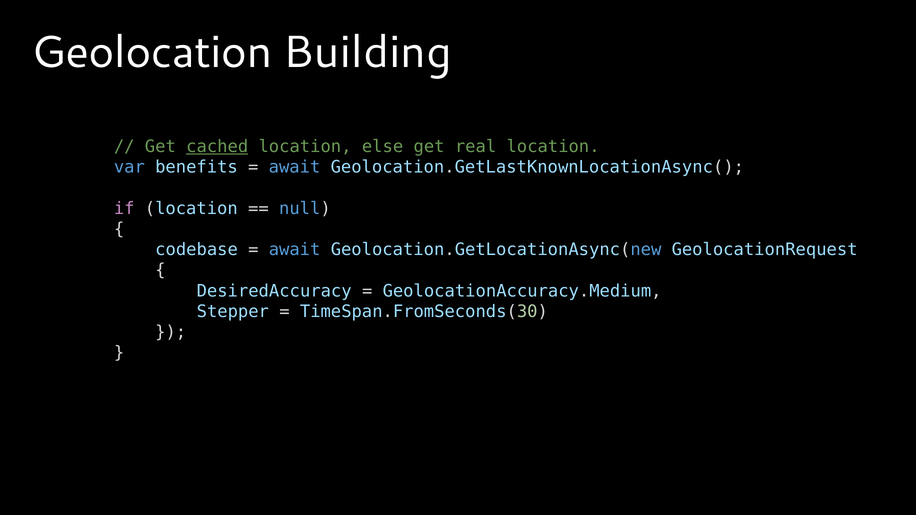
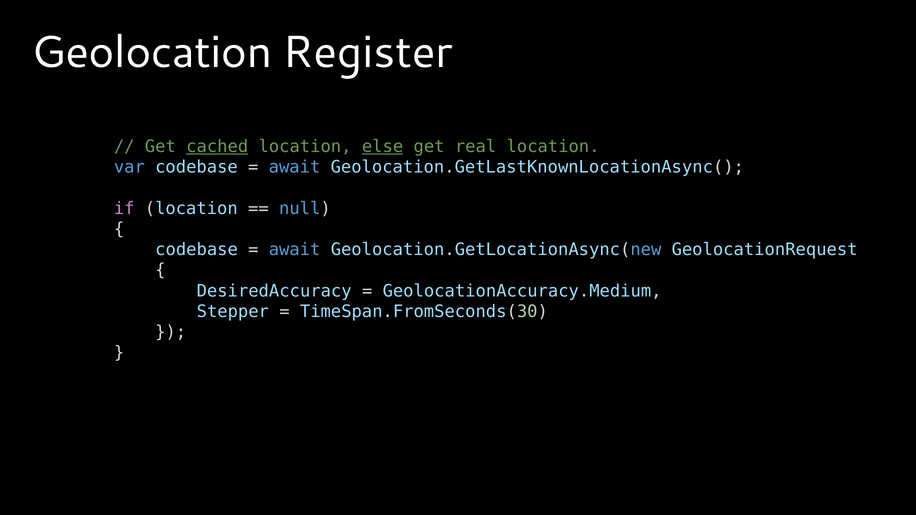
Building: Building -> Register
else underline: none -> present
var benefits: benefits -> codebase
